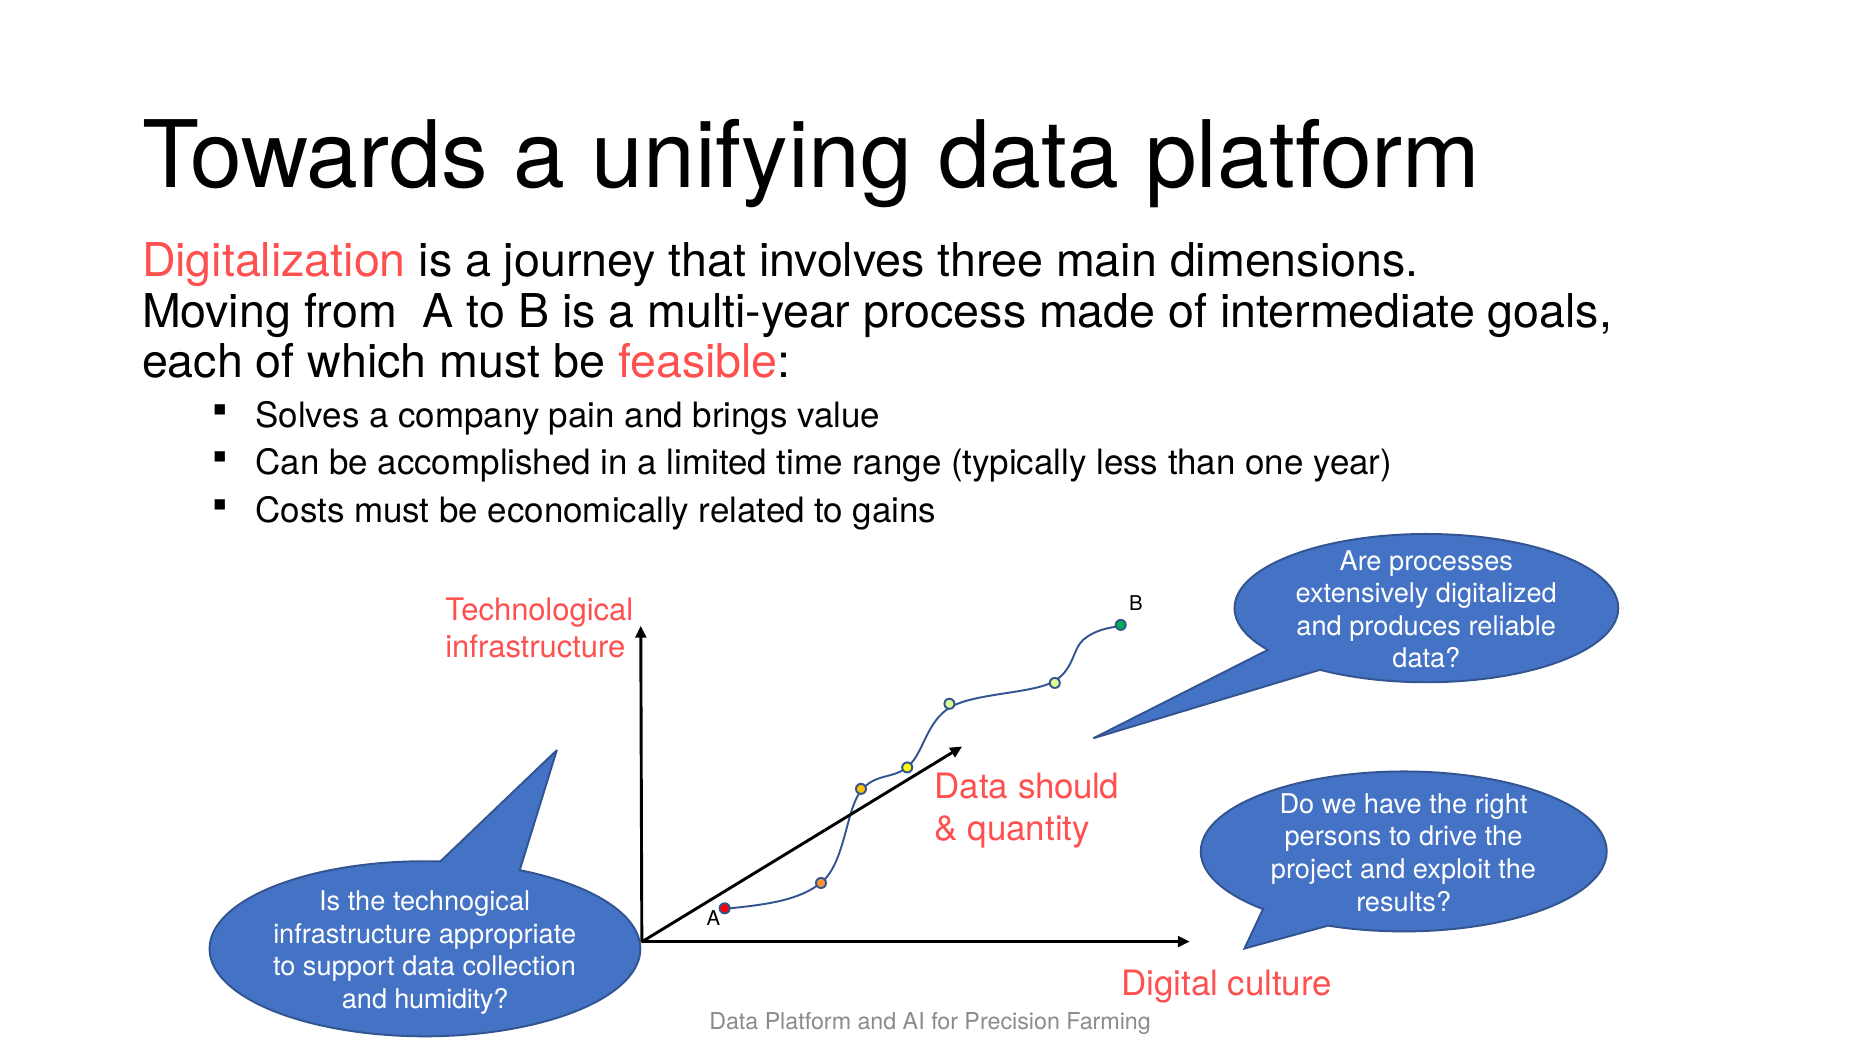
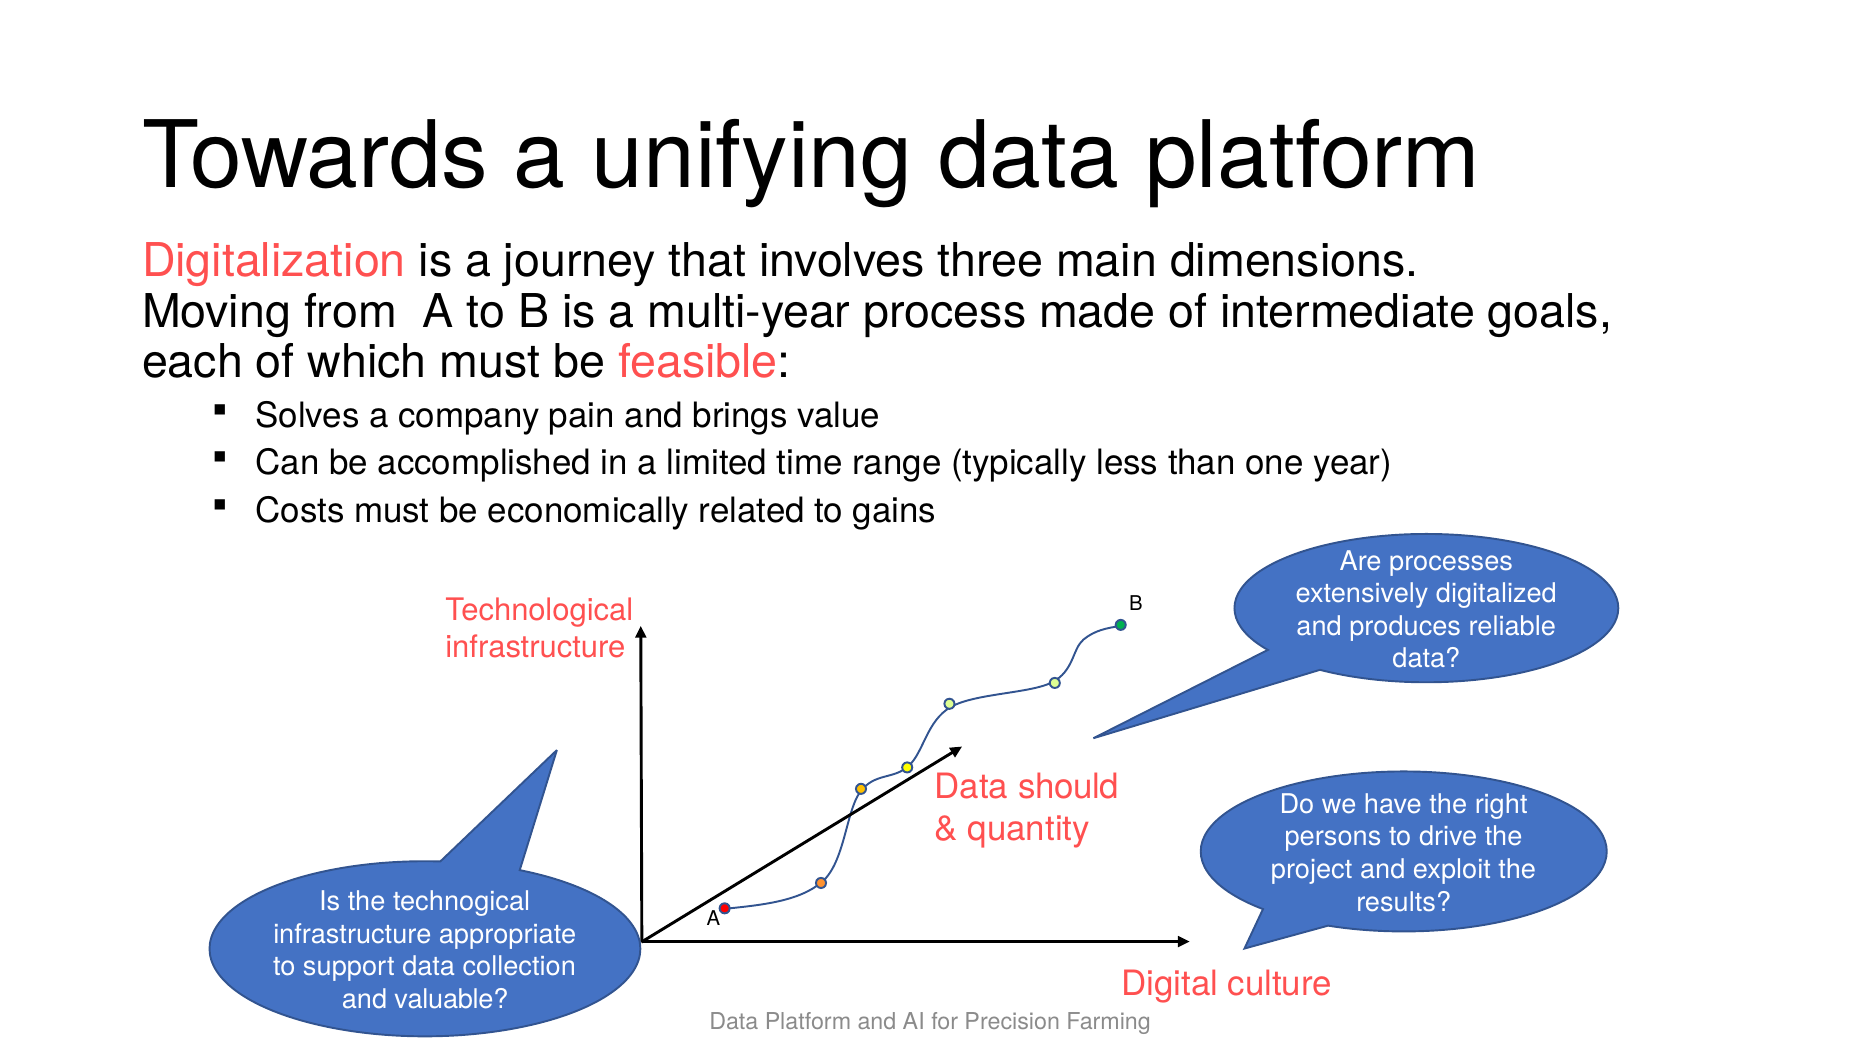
humidity: humidity -> valuable
